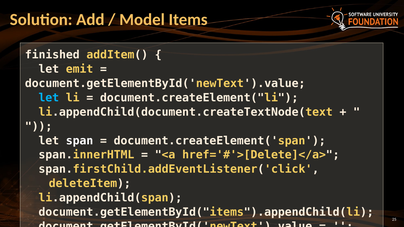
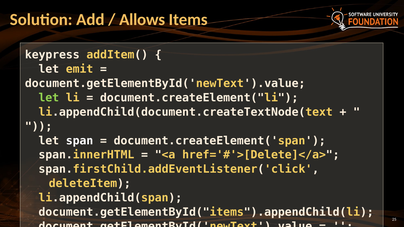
Model: Model -> Allows
finished: finished -> keypress
let at (49, 98) colour: light blue -> light green
